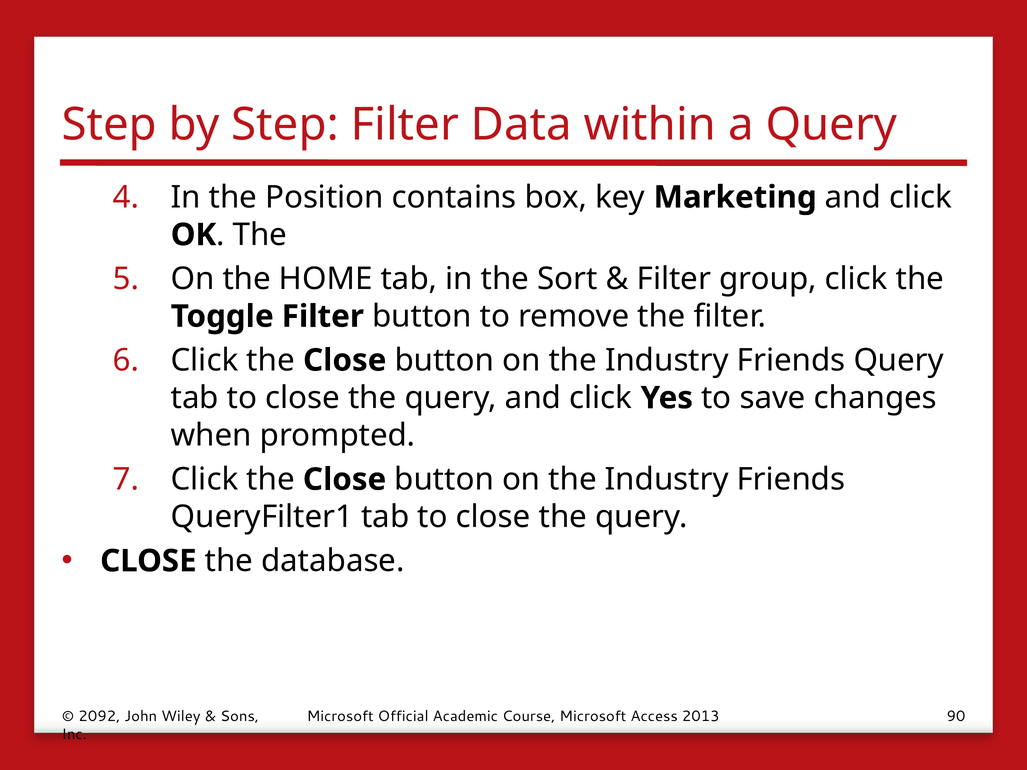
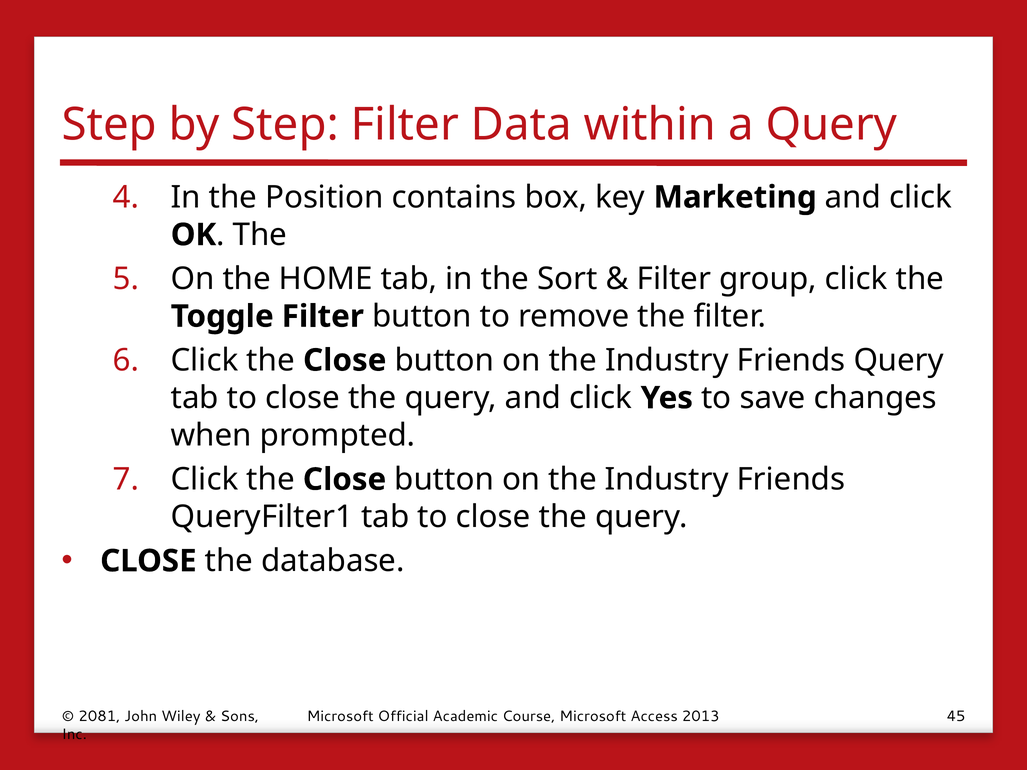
2092: 2092 -> 2081
90: 90 -> 45
